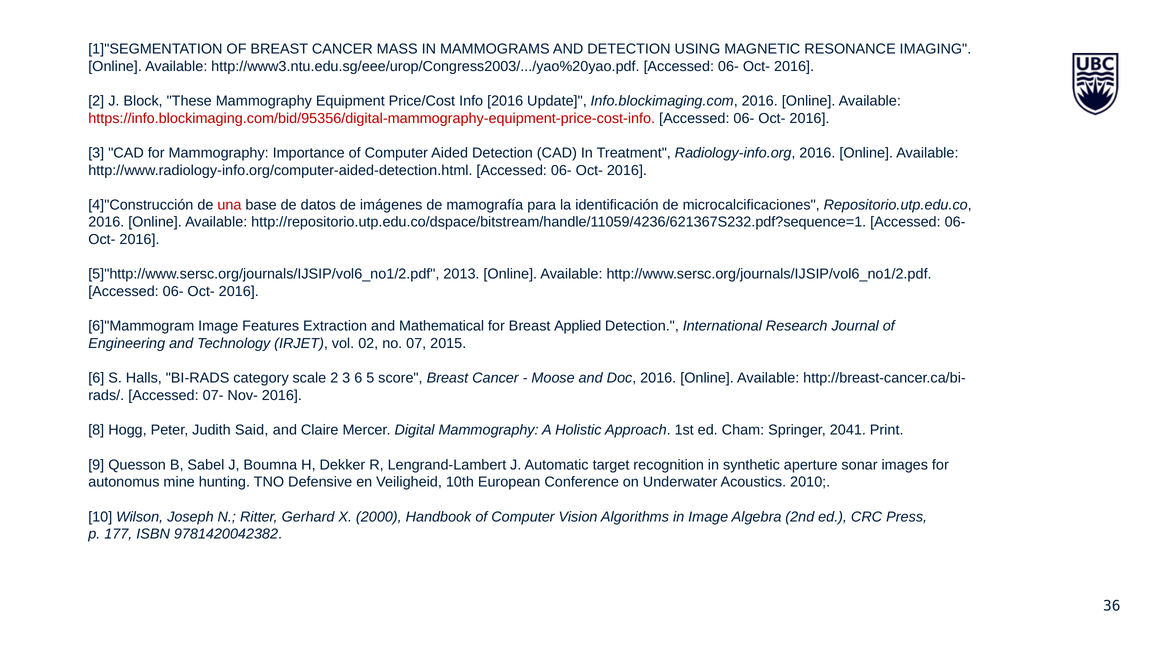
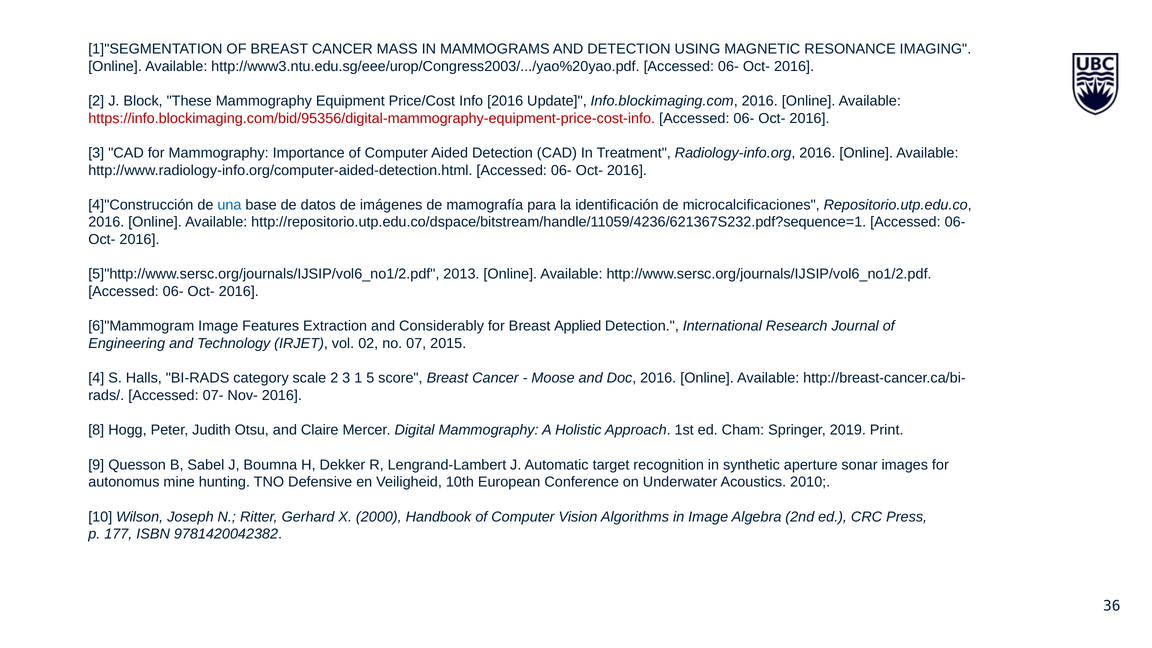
una colour: red -> blue
Mathematical: Mathematical -> Considerably
6 at (96, 378): 6 -> 4
3 6: 6 -> 1
Said: Said -> Otsu
2041: 2041 -> 2019
